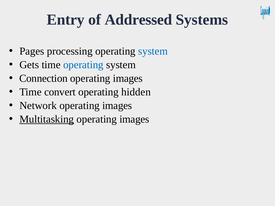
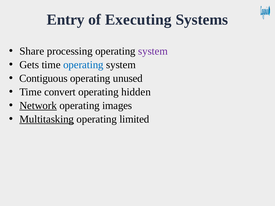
Addressed: Addressed -> Executing
Pages: Pages -> Share
system at (153, 51) colour: blue -> purple
Connection: Connection -> Contiguous
images at (128, 78): images -> unused
Network underline: none -> present
images at (134, 119): images -> limited
